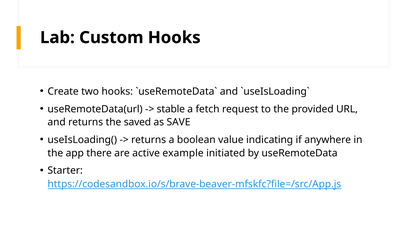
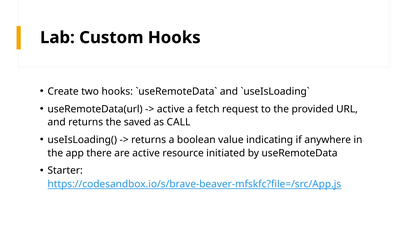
stable at (171, 109): stable -> active
SAVE: SAVE -> CALL
example: example -> resource
